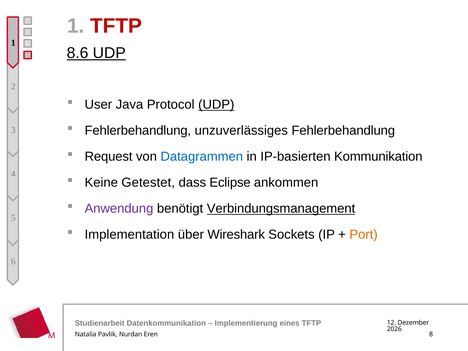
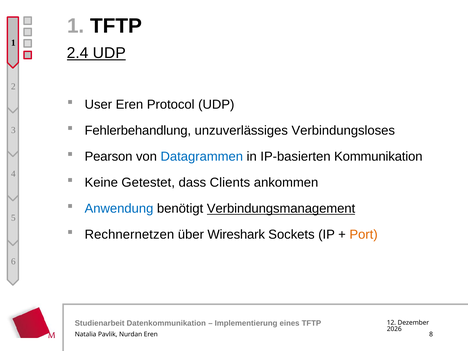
TFTP at (116, 26) colour: red -> black
8.6: 8.6 -> 2.4
User Java: Java -> Eren
UDP at (216, 105) underline: present -> none
unzuverlässiges Fehlerbehandlung: Fehlerbehandlung -> Verbindungsloses
Request: Request -> Pearson
Eclipse: Eclipse -> Clients
Anwendung colour: purple -> blue
Implementation: Implementation -> Rechnernetzen
